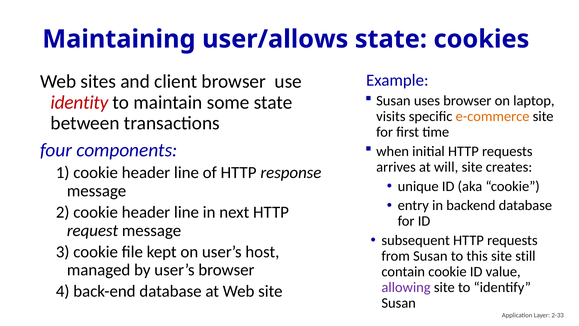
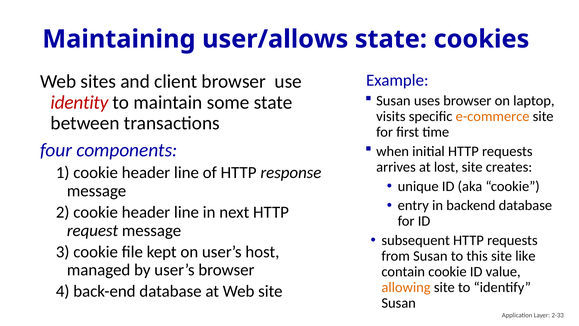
will: will -> lost
still: still -> like
allowing colour: purple -> orange
